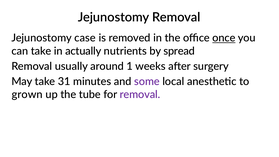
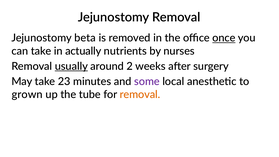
case: case -> beta
spread: spread -> nurses
usually underline: none -> present
1: 1 -> 2
31: 31 -> 23
removal at (140, 94) colour: purple -> orange
